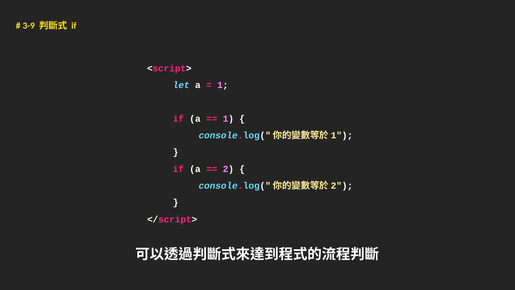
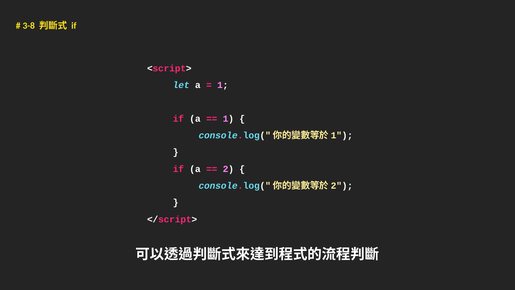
3-9: 3-9 -> 3-8
